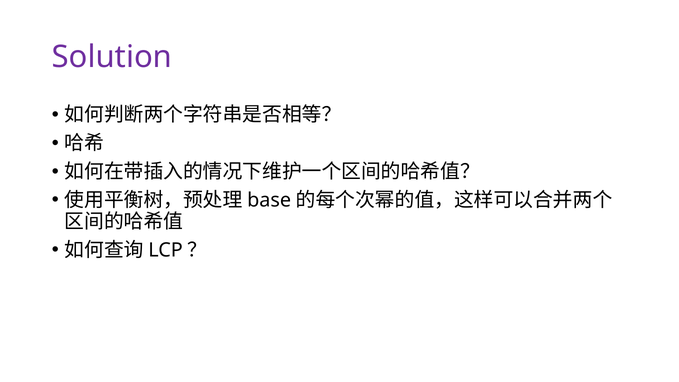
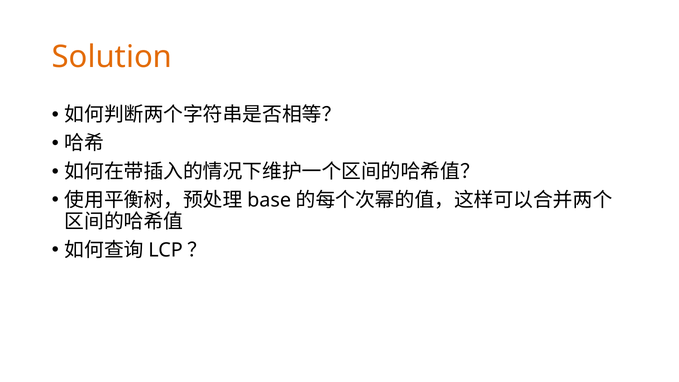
Solution colour: purple -> orange
